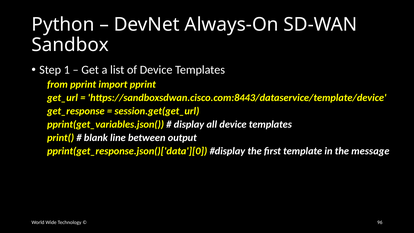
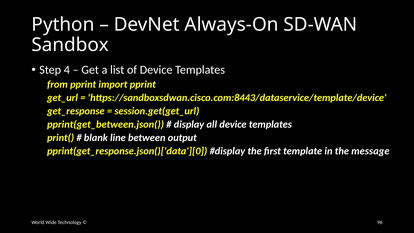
1: 1 -> 4
pprint(get_variables.json(: pprint(get_variables.json( -> pprint(get_between.json(
